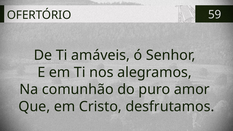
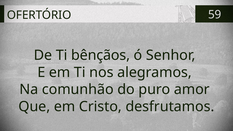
amáveis: amáveis -> bênçãos
